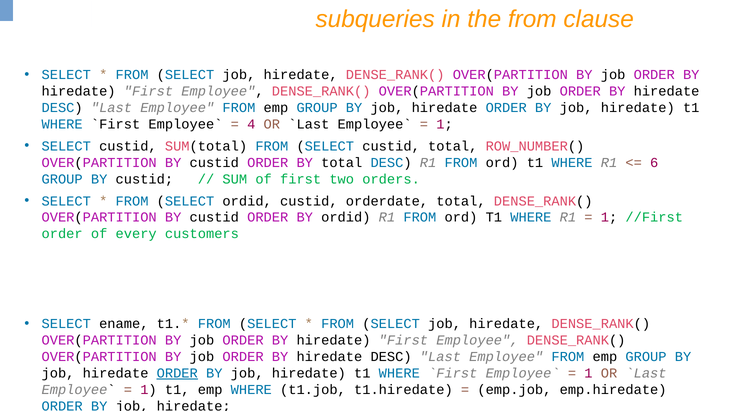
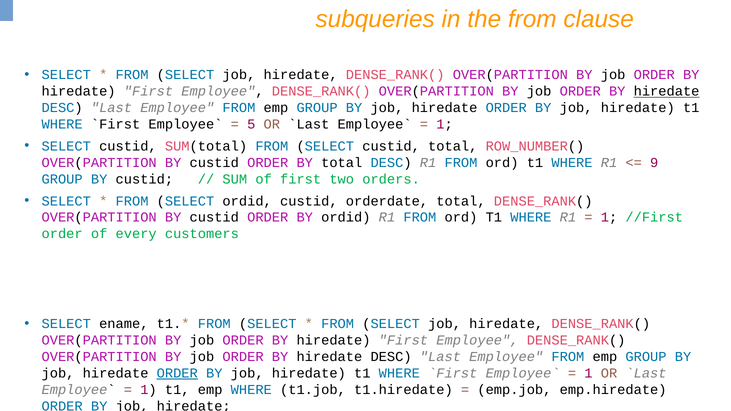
hiredate at (667, 91) underline: none -> present
4: 4 -> 5
6: 6 -> 9
